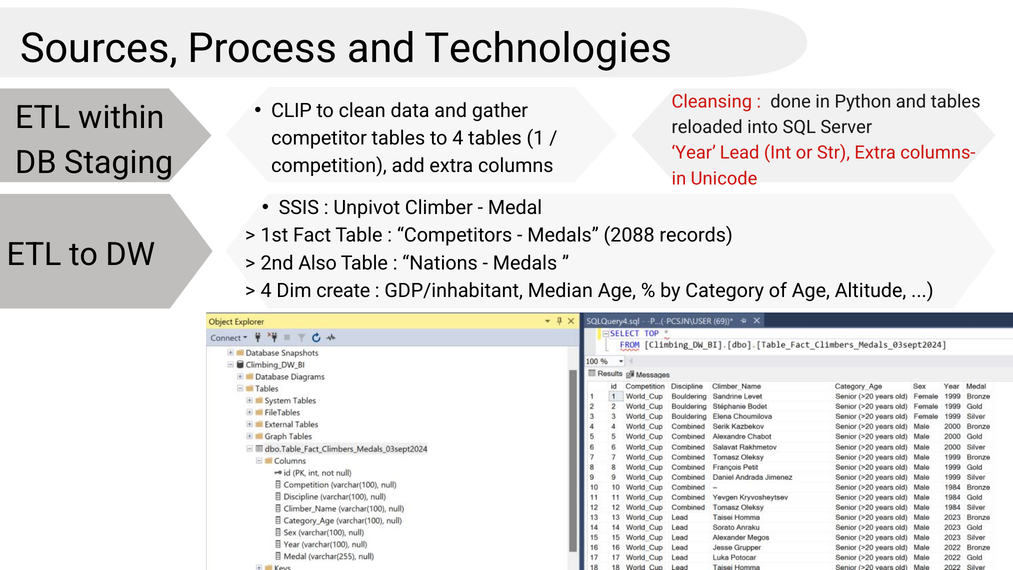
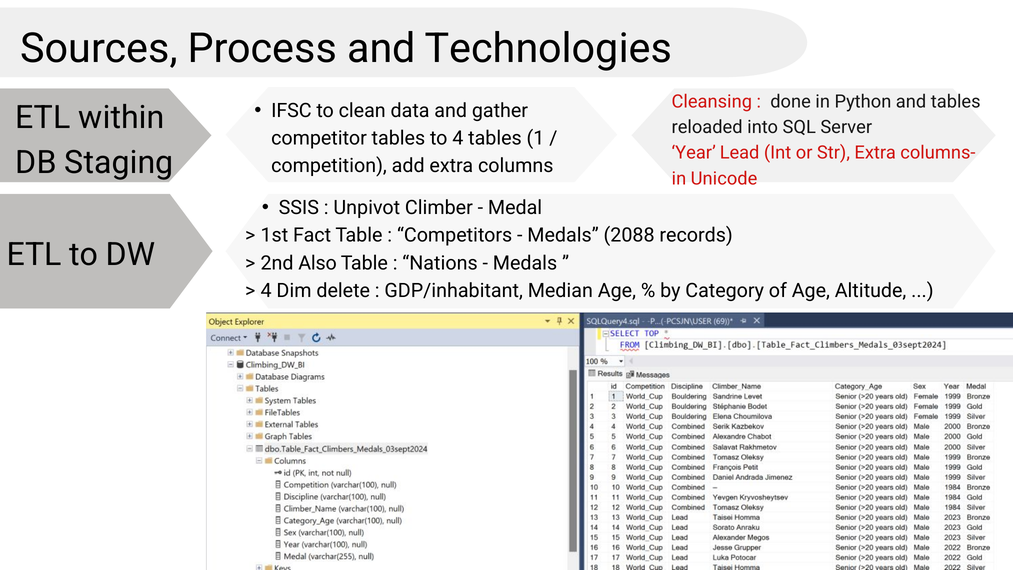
CLIP: CLIP -> IFSC
create: create -> delete
